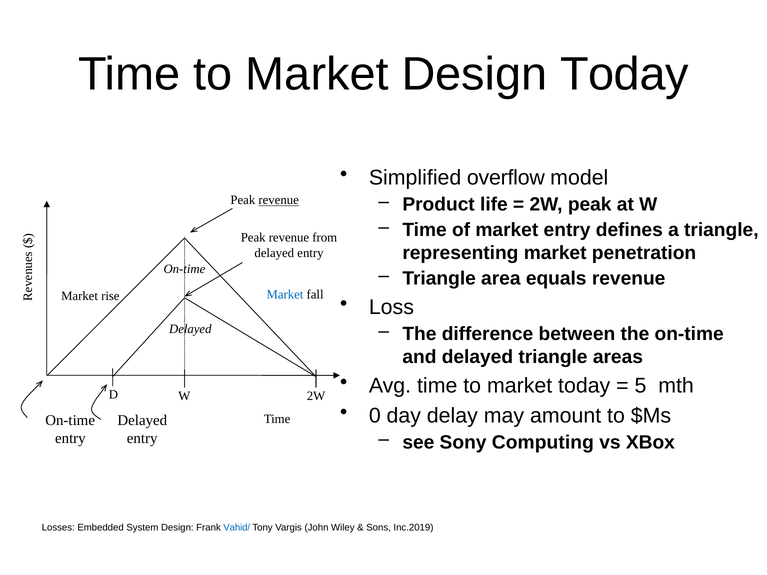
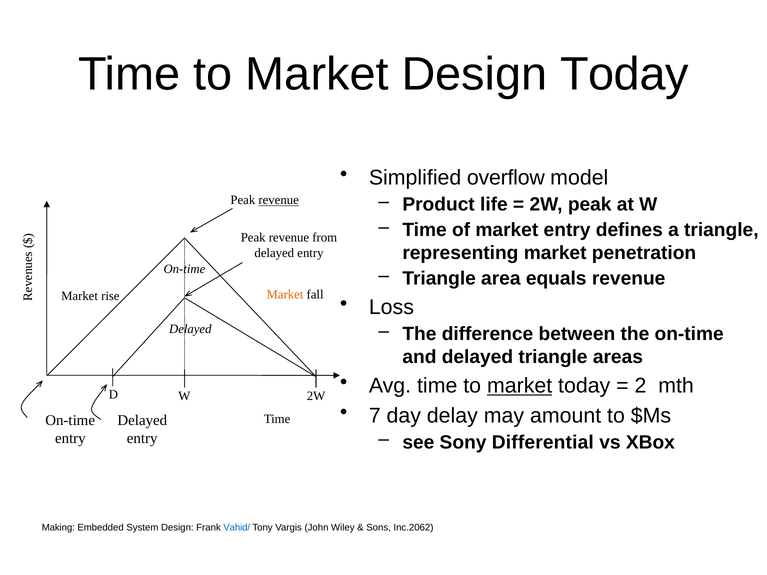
Market at (285, 294) colour: blue -> orange
market at (520, 386) underline: none -> present
5: 5 -> 2
0: 0 -> 7
Computing: Computing -> Differential
Losses: Losses -> Making
Inc.2019: Inc.2019 -> Inc.2062
